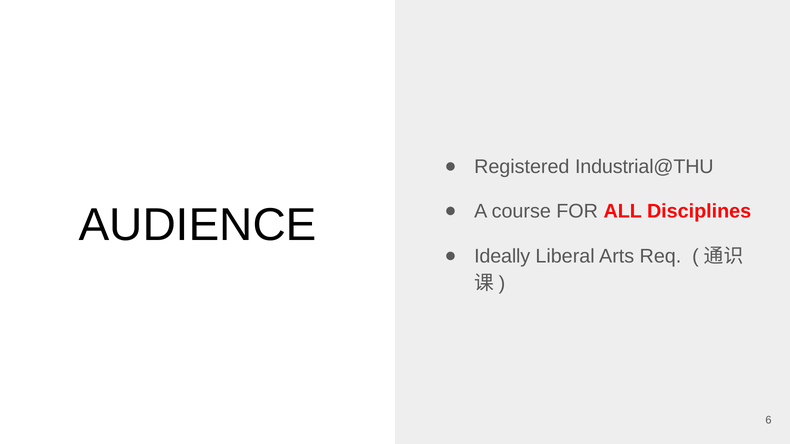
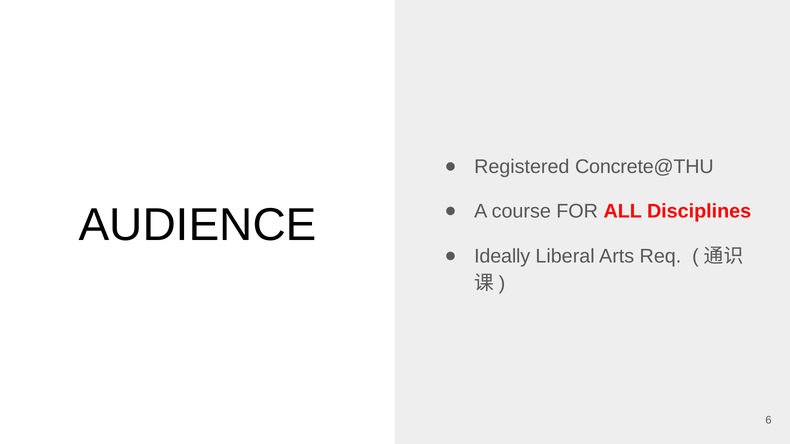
Industrial@THU: Industrial@THU -> Concrete@THU
